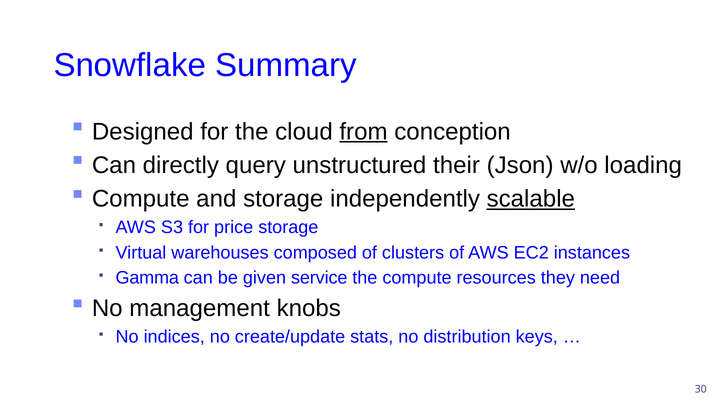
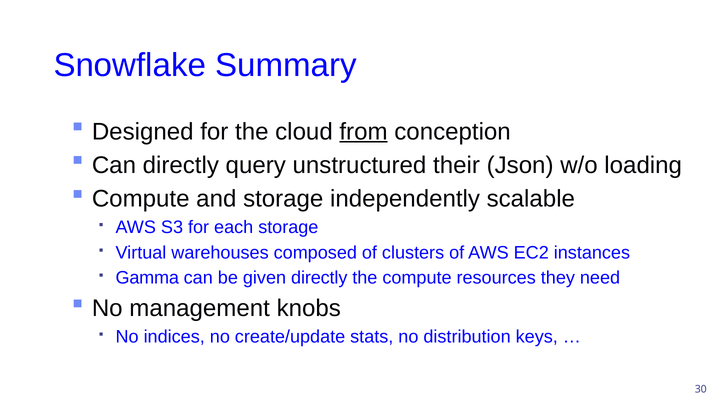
scalable underline: present -> none
price: price -> each
given service: service -> directly
